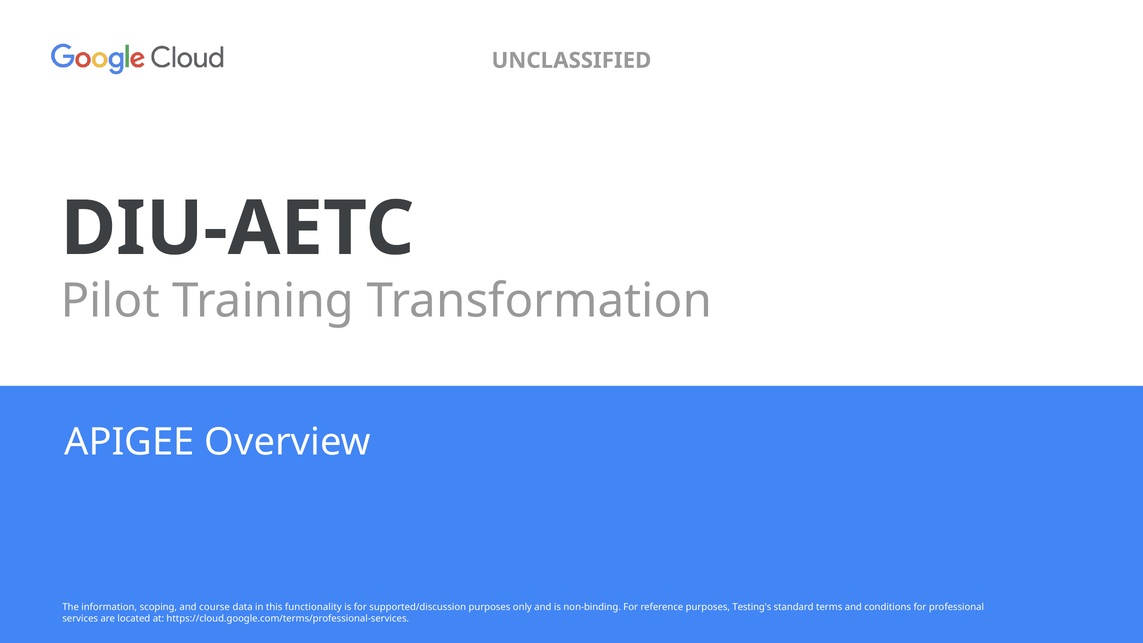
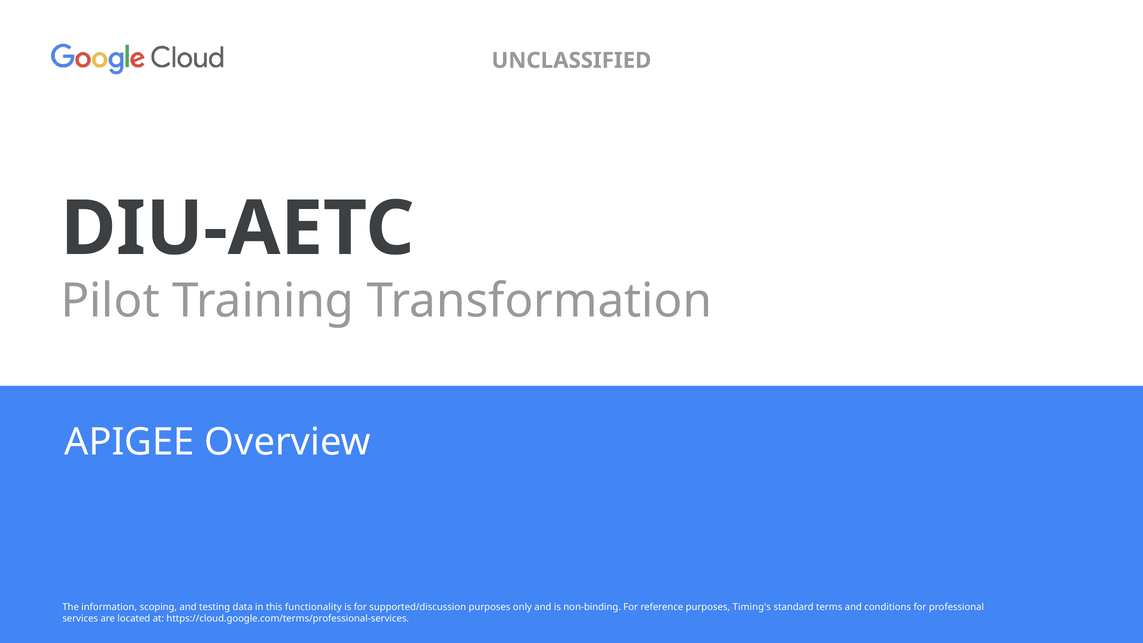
course: course -> testing
Testing's: Testing's -> Timing's
